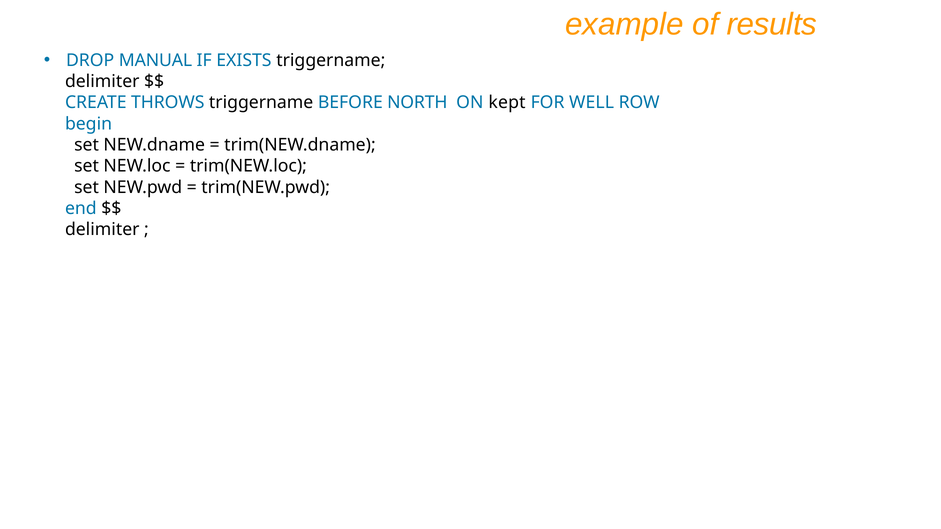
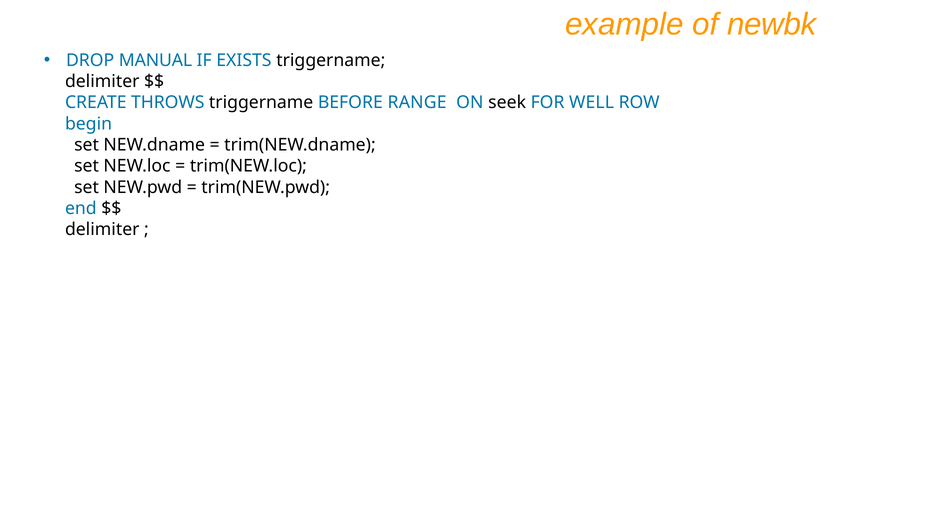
results: results -> newbk
NORTH: NORTH -> RANGE
kept: kept -> seek
